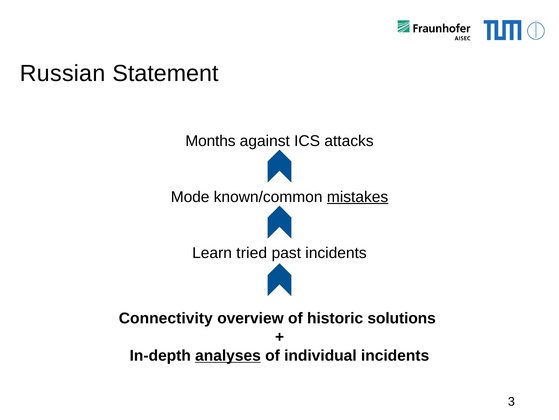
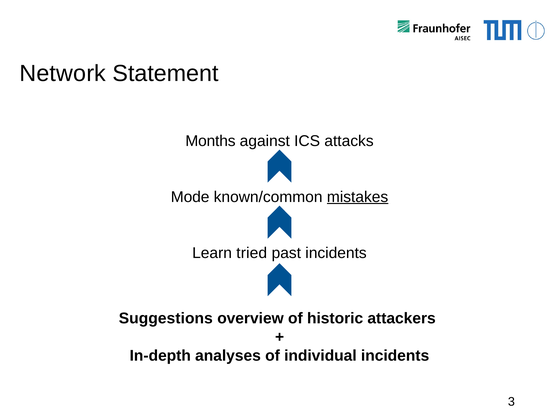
Russian: Russian -> Network
Connectivity: Connectivity -> Suggestions
solutions: solutions -> attackers
analyses underline: present -> none
